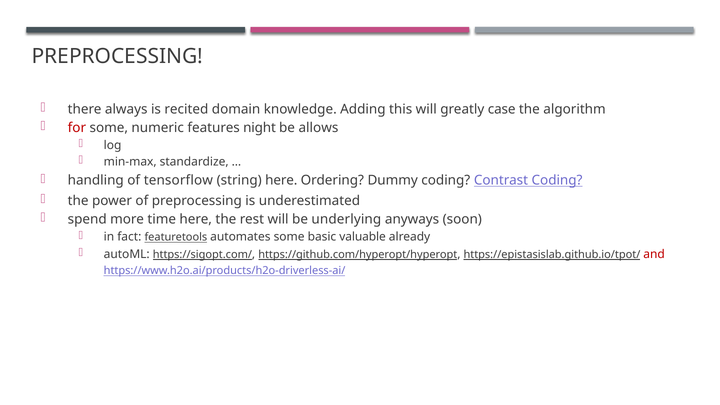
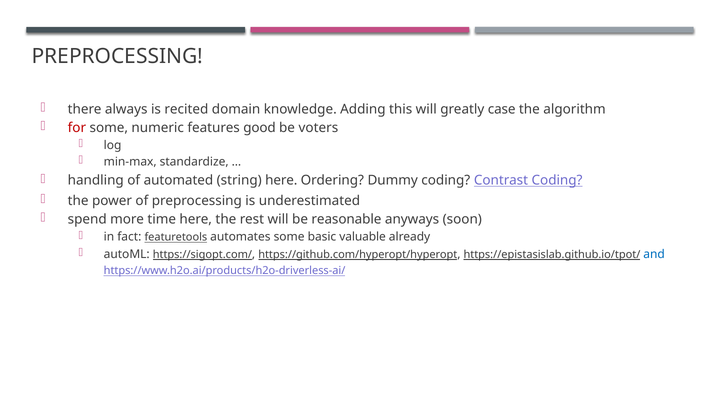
night: night -> good
allows: allows -> voters
tensorflow: tensorflow -> automated
underlying: underlying -> reasonable
and colour: red -> blue
